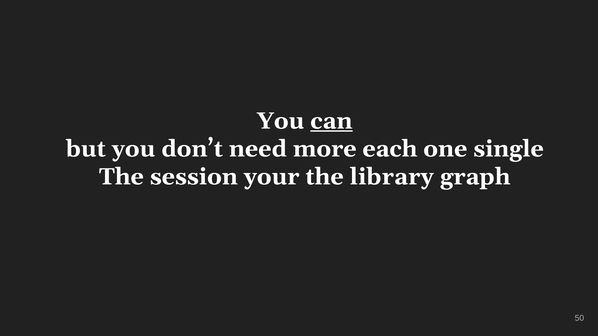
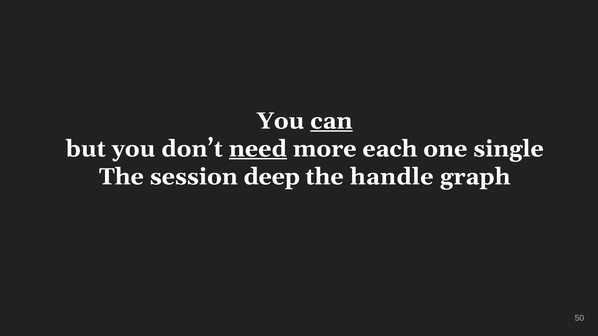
need underline: none -> present
your: your -> deep
library: library -> handle
